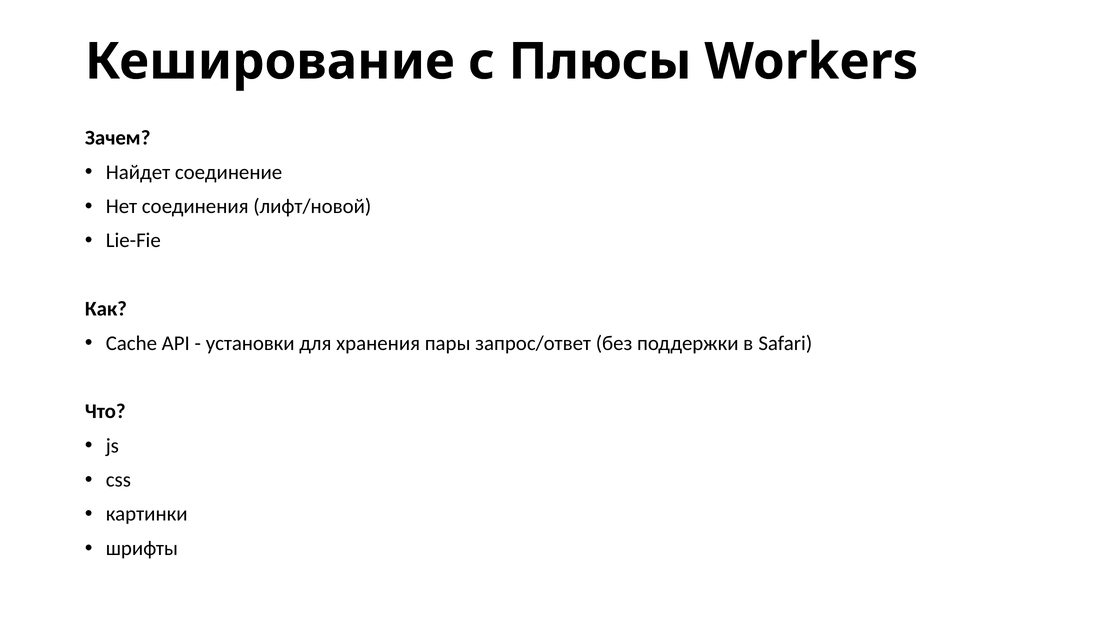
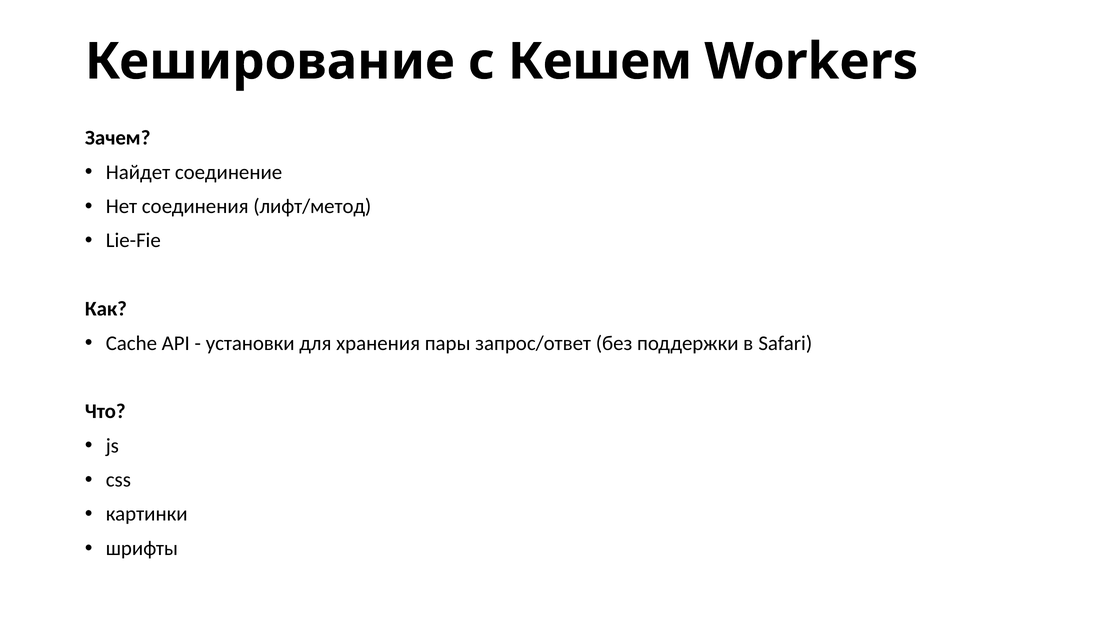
Плюсы: Плюсы -> Кешем
лифт/новой: лифт/новой -> лифт/метод
